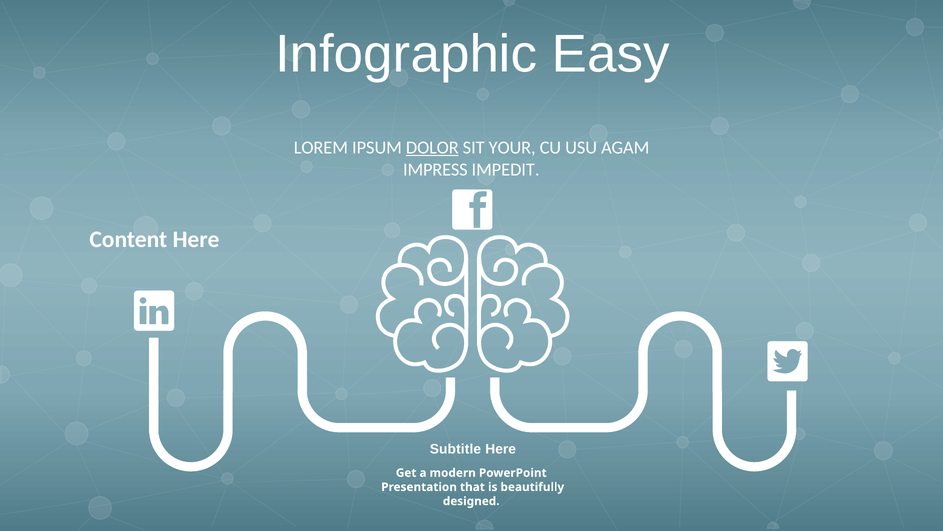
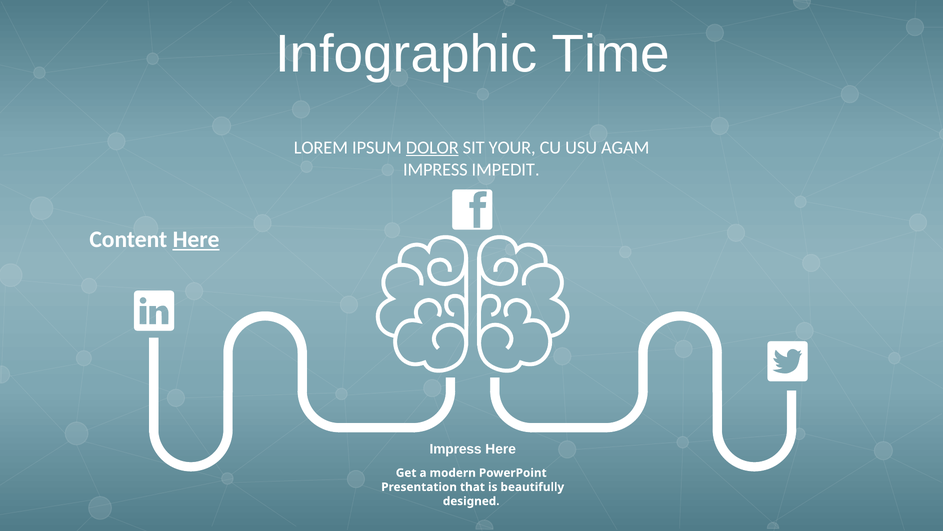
Easy: Easy -> Time
Here at (196, 239) underline: none -> present
Subtitle at (455, 449): Subtitle -> Impress
